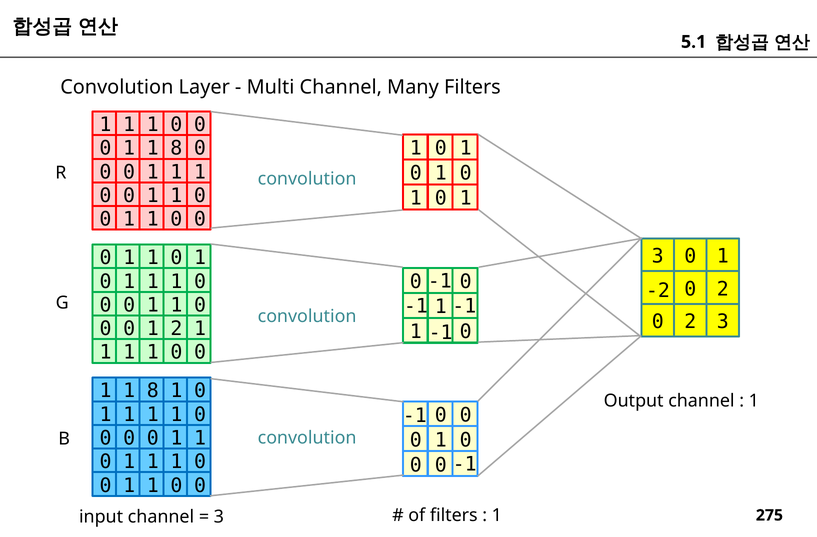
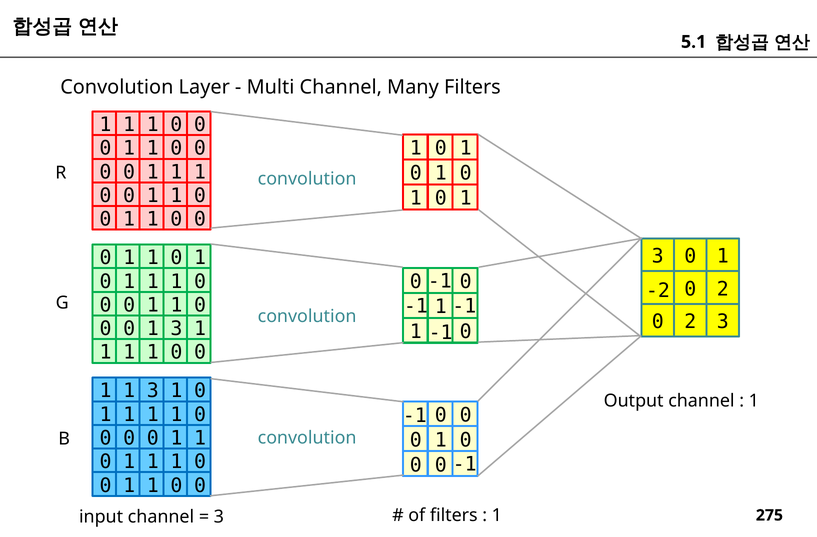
8 at (176, 148): 8 -> 0
0 1 2: 2 -> 3
8 at (153, 391): 8 -> 3
